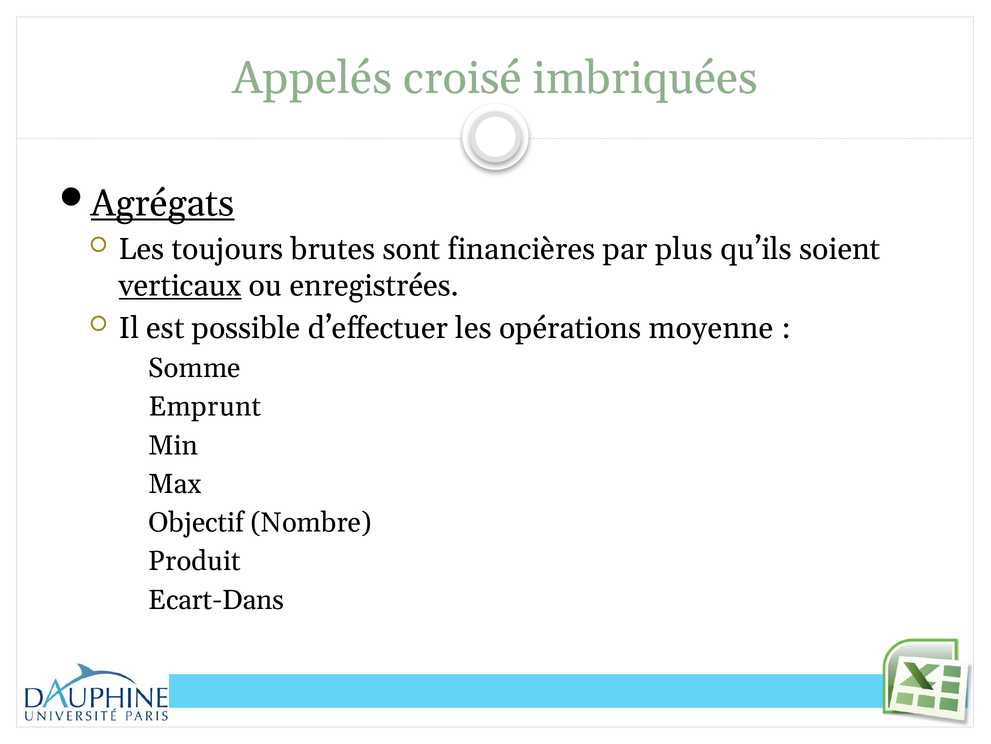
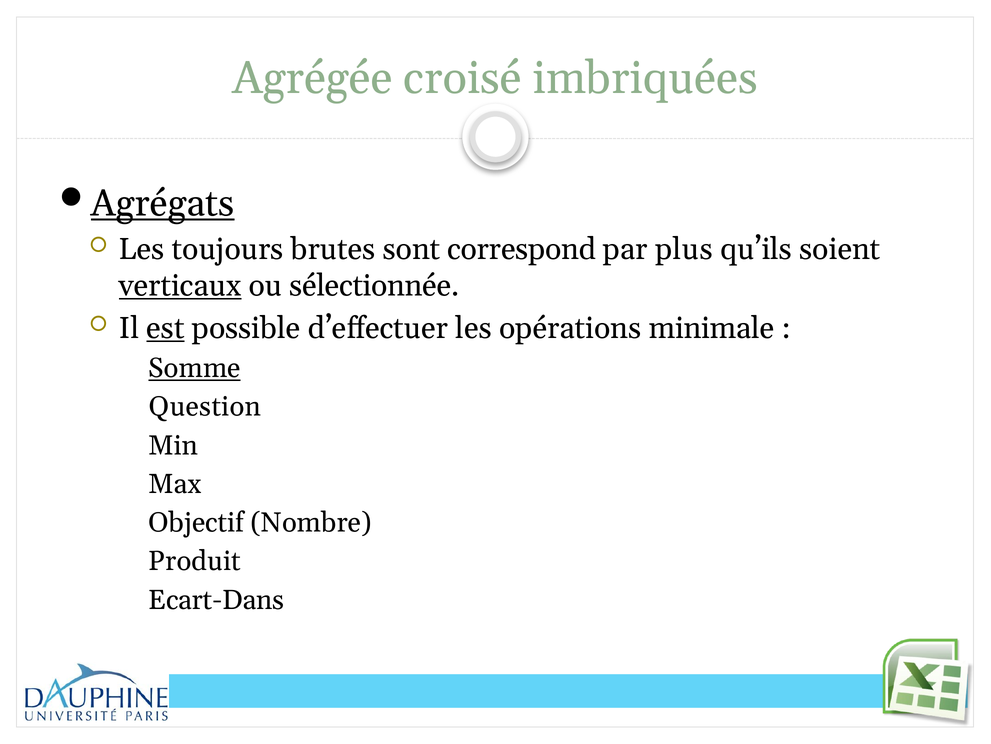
Appelés: Appelés -> Agrégée
financières: financières -> correspond
enregistrées: enregistrées -> sélectionnée
est underline: none -> present
moyenne: moyenne -> minimale
Somme underline: none -> present
Emprunt: Emprunt -> Question
